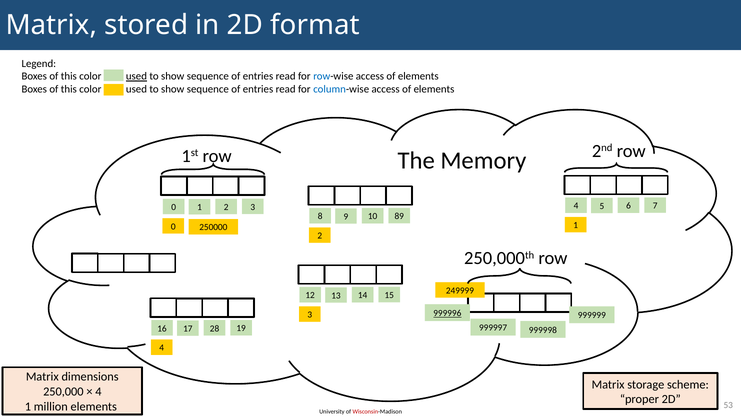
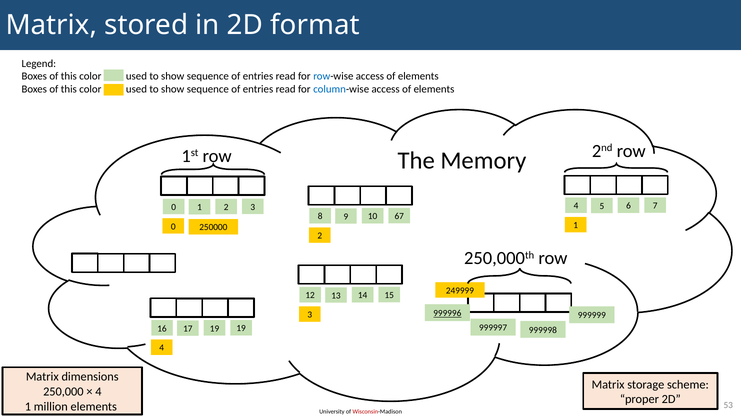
used at (136, 76) underline: present -> none
89: 89 -> 67
17 28: 28 -> 19
